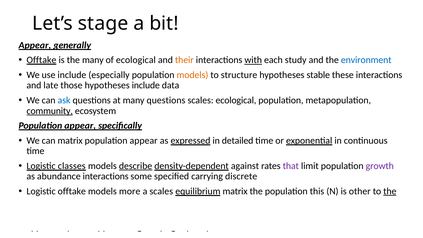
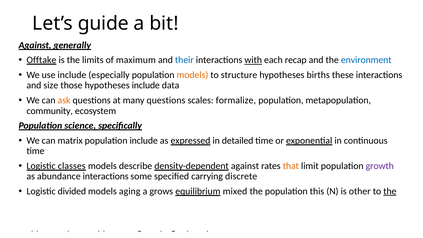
stage: stage -> guide
Appear at (35, 45): Appear -> Against
the many: many -> limits
of ecological: ecological -> maximum
their colour: orange -> blue
study: study -> recap
stable: stable -> births
and late: late -> size
ask colour: blue -> orange
scales ecological: ecological -> formalize
community underline: present -> none
appear at (80, 126): appear -> science
appear at (144, 141): appear -> include
describe underline: present -> none
that colour: purple -> orange
Logistic offtake: offtake -> divided
more: more -> aging
a scales: scales -> grows
equilibrium matrix: matrix -> mixed
